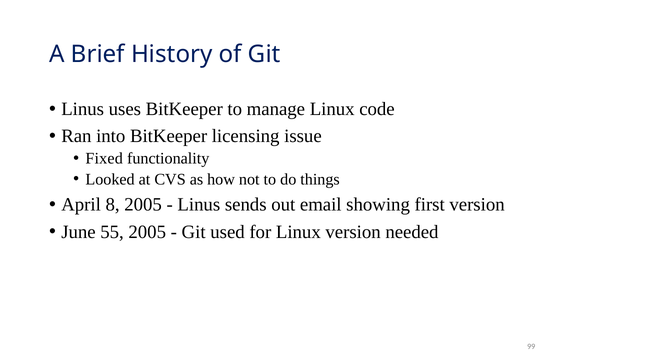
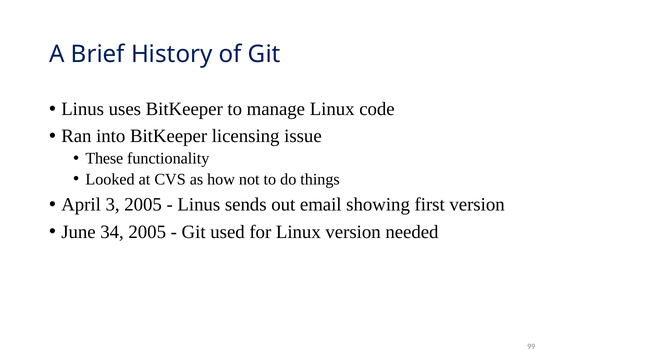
Fixed: Fixed -> These
8: 8 -> 3
55: 55 -> 34
